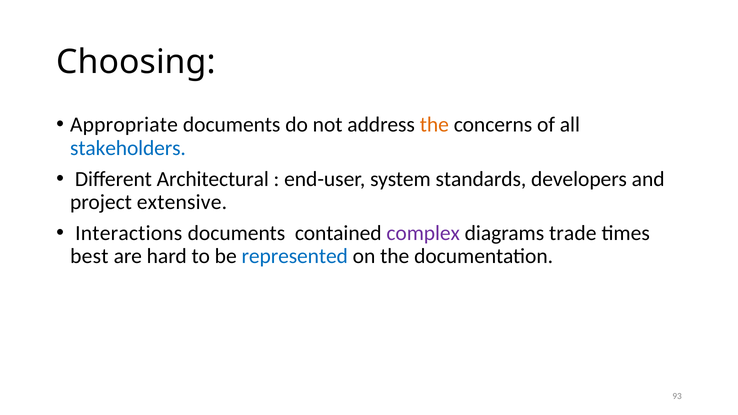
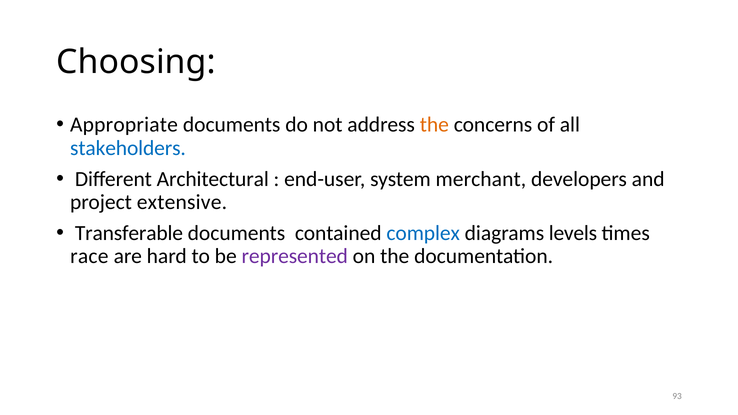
standards: standards -> merchant
Interactions: Interactions -> Transferable
complex colour: purple -> blue
trade: trade -> levels
best: best -> race
represented colour: blue -> purple
